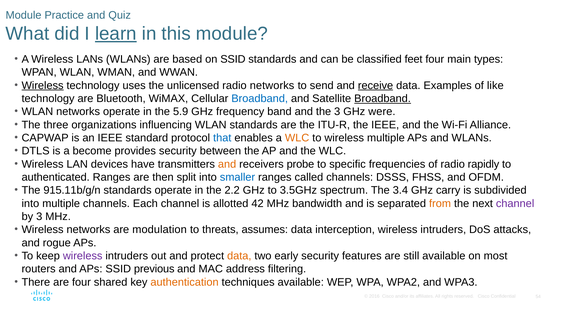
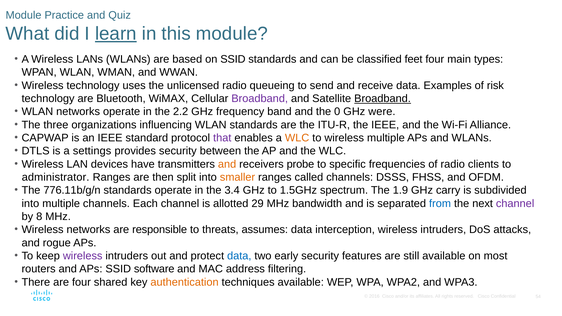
Wireless at (43, 85) underline: present -> none
radio networks: networks -> queueing
receive underline: present -> none
like: like -> risk
Broadband at (260, 99) colour: blue -> purple
5.9: 5.9 -> 2.2
the 3: 3 -> 0
that colour: blue -> purple
become: become -> settings
rapidly: rapidly -> clients
authenticated: authenticated -> administrator
smaller colour: blue -> orange
915.11b/g/n: 915.11b/g/n -> 776.11b/g/n
2.2: 2.2 -> 3.4
3.5GHz: 3.5GHz -> 1.5GHz
3.4: 3.4 -> 1.9
42: 42 -> 29
from colour: orange -> blue
by 3: 3 -> 8
modulation: modulation -> responsible
data at (239, 256) colour: orange -> blue
previous: previous -> software
